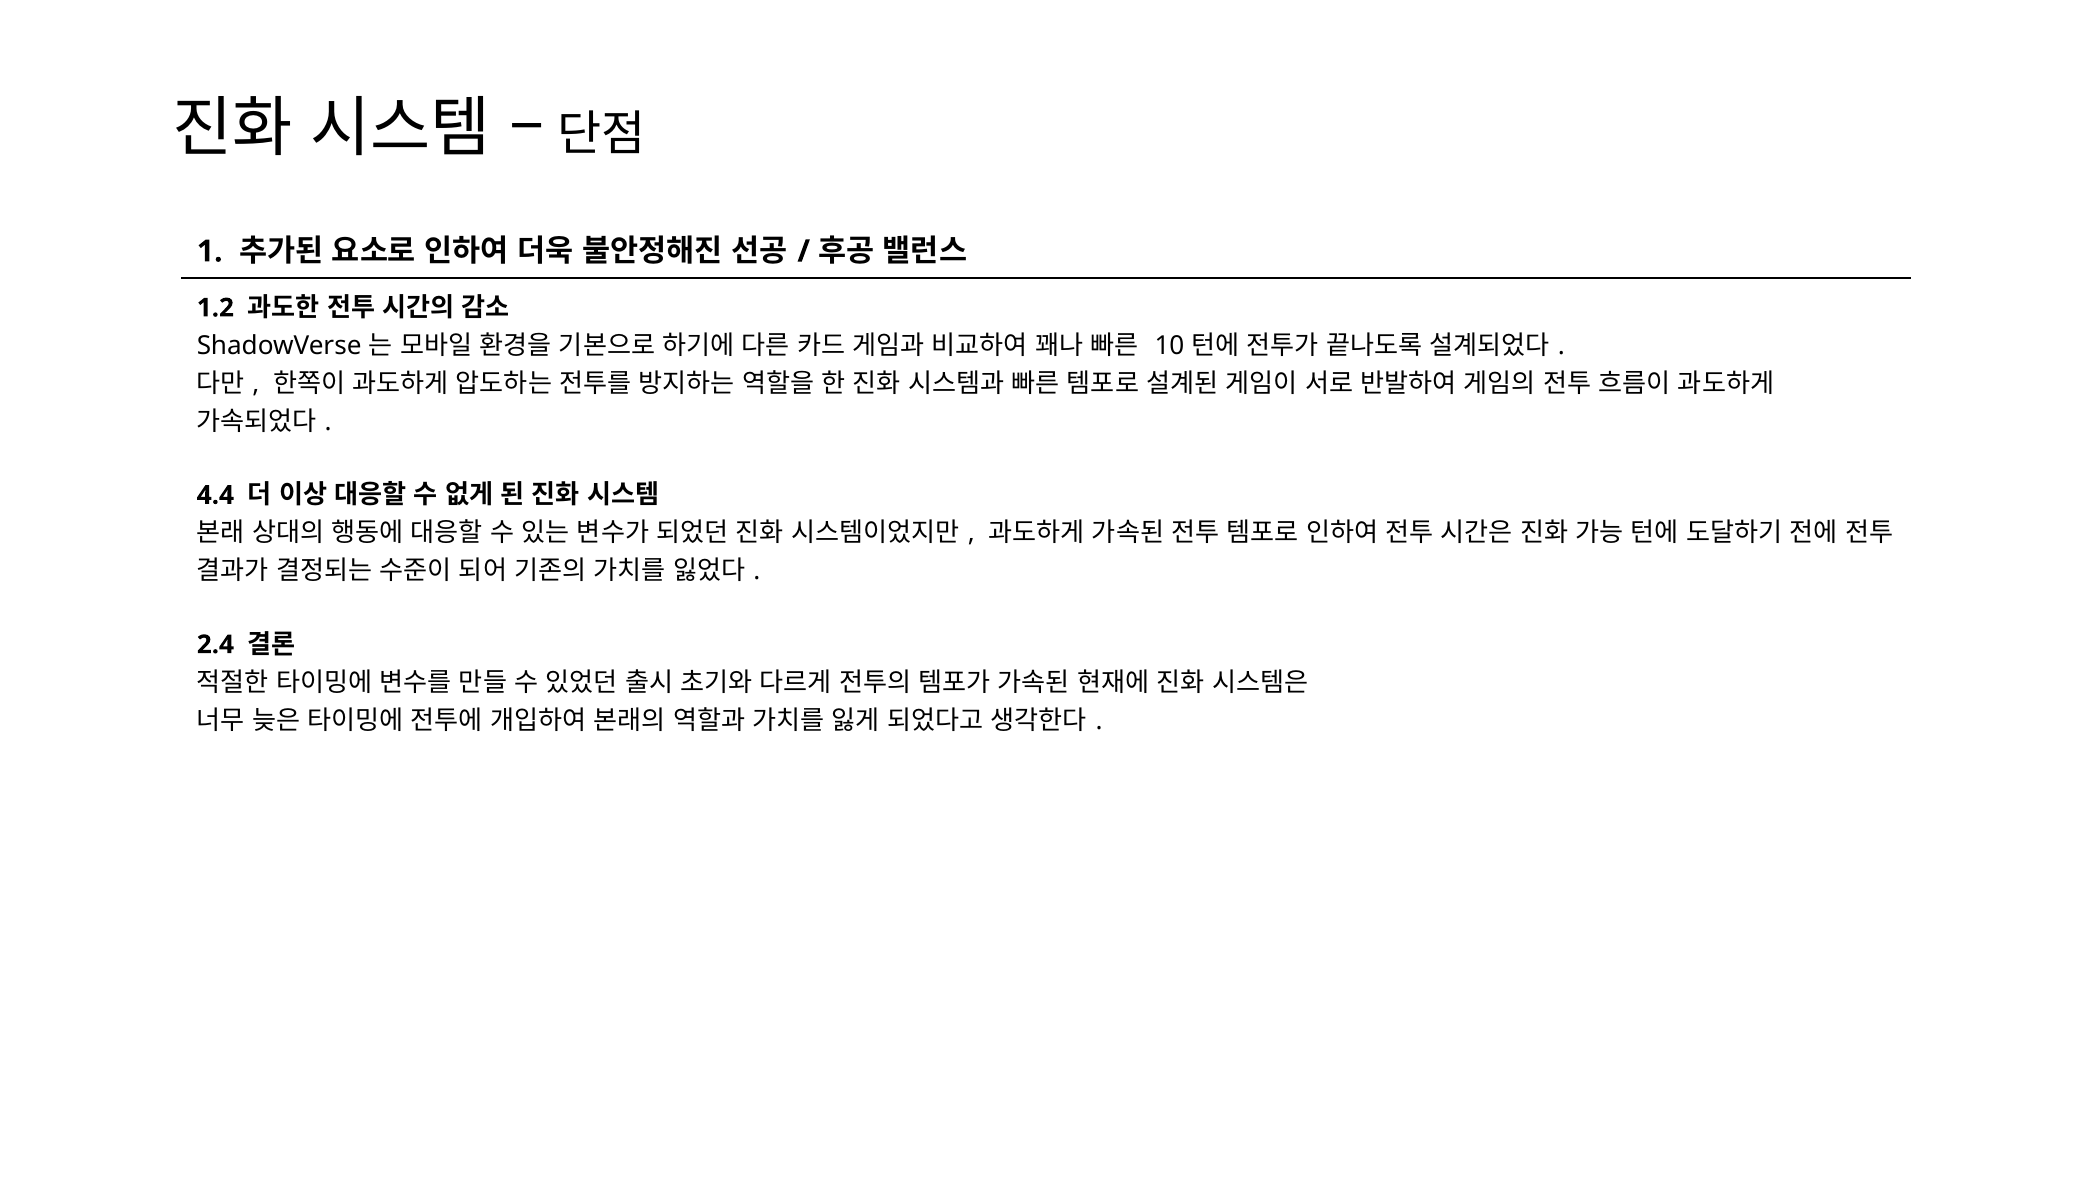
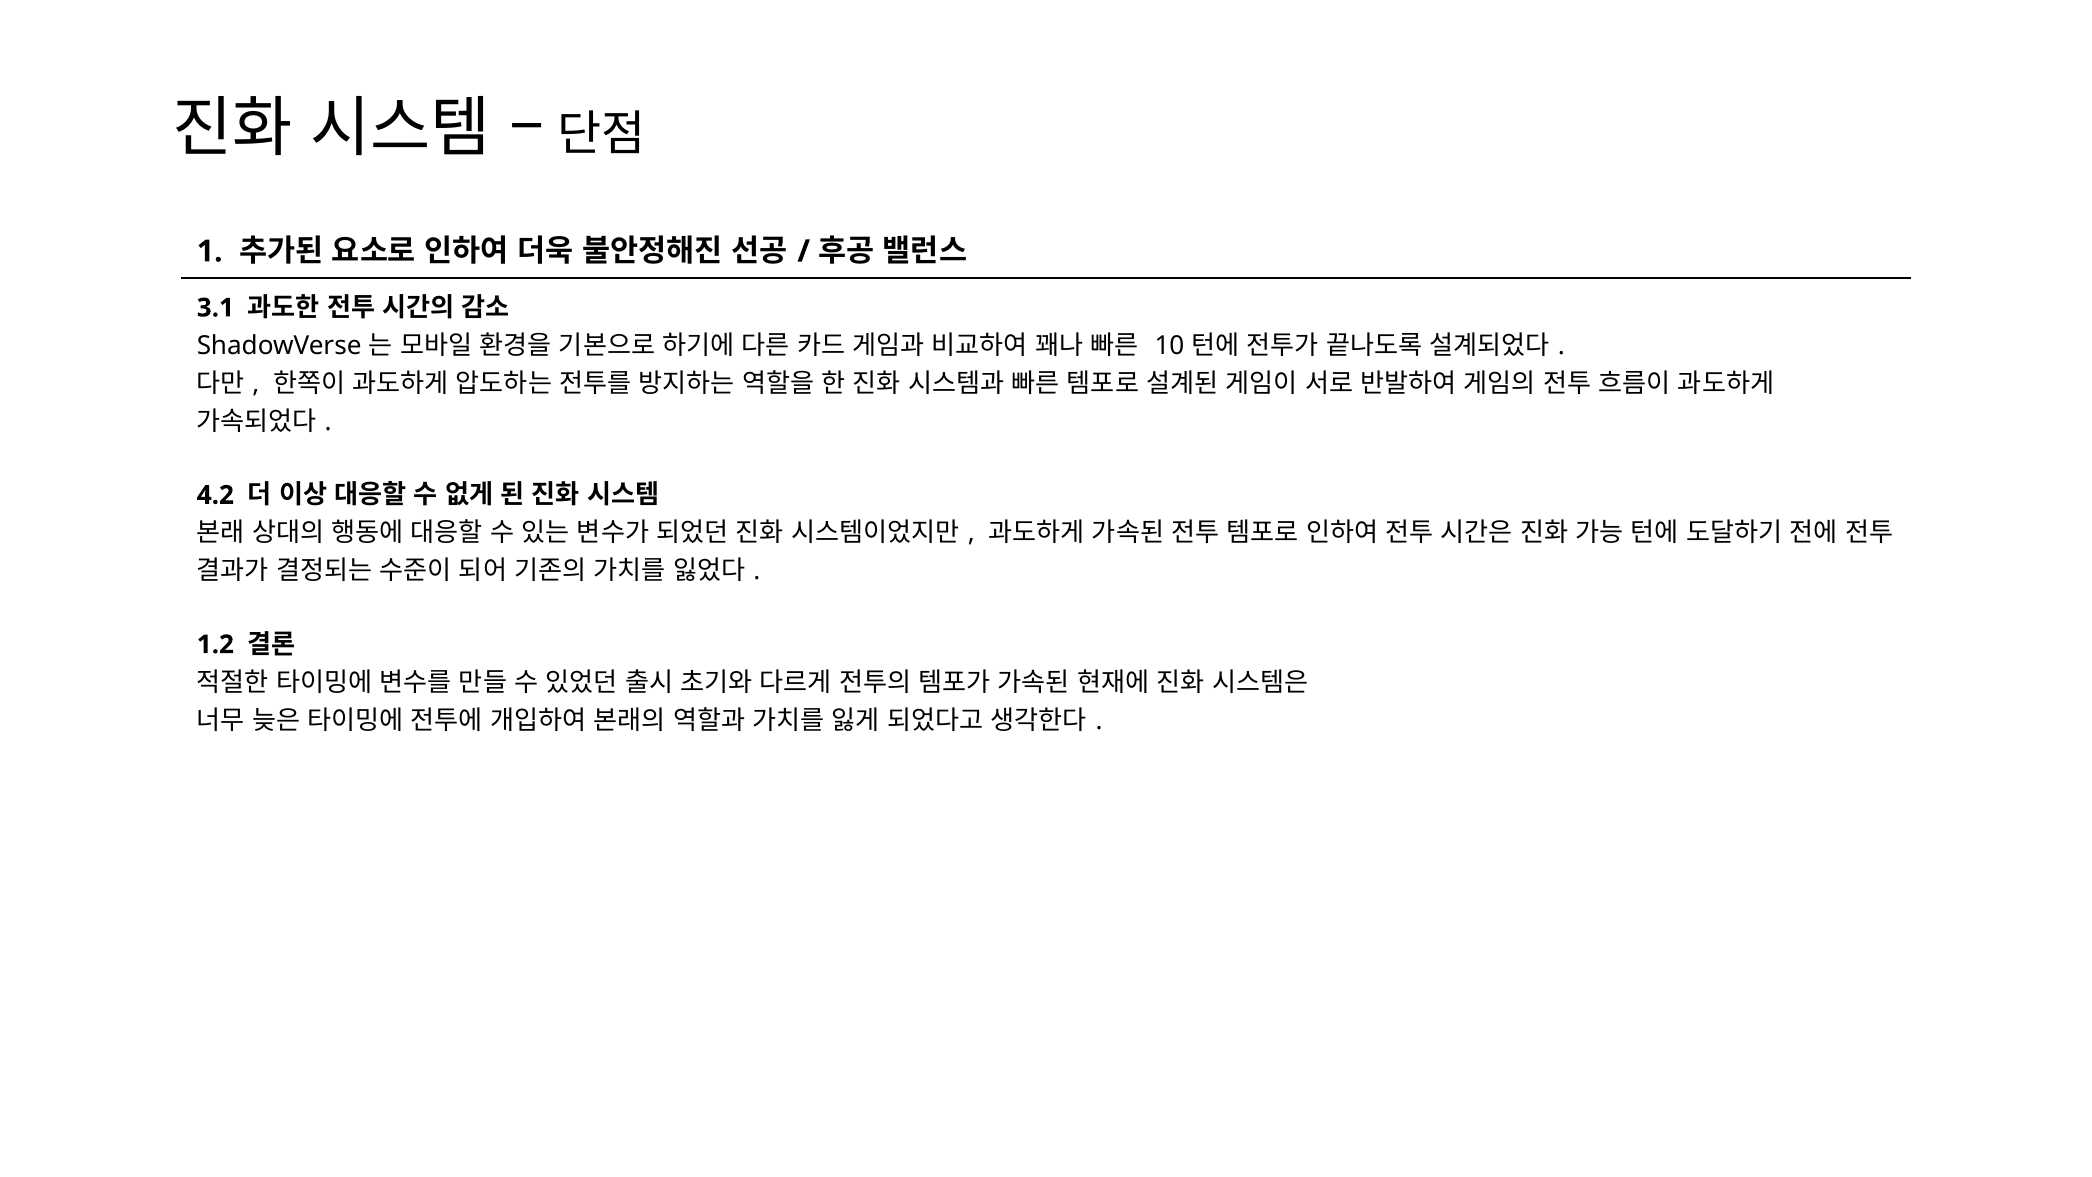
1.2: 1.2 -> 3.1
4.4: 4.4 -> 4.2
2.4: 2.4 -> 1.2
